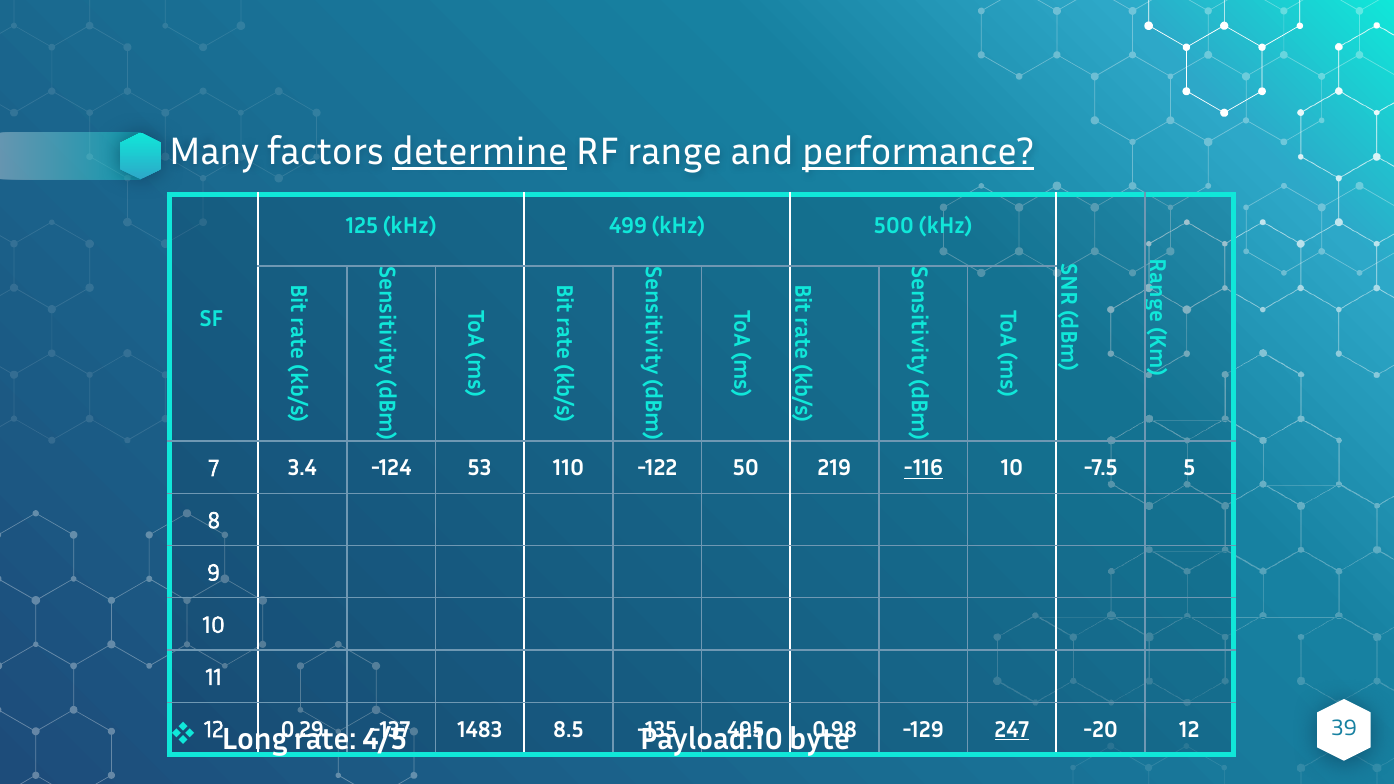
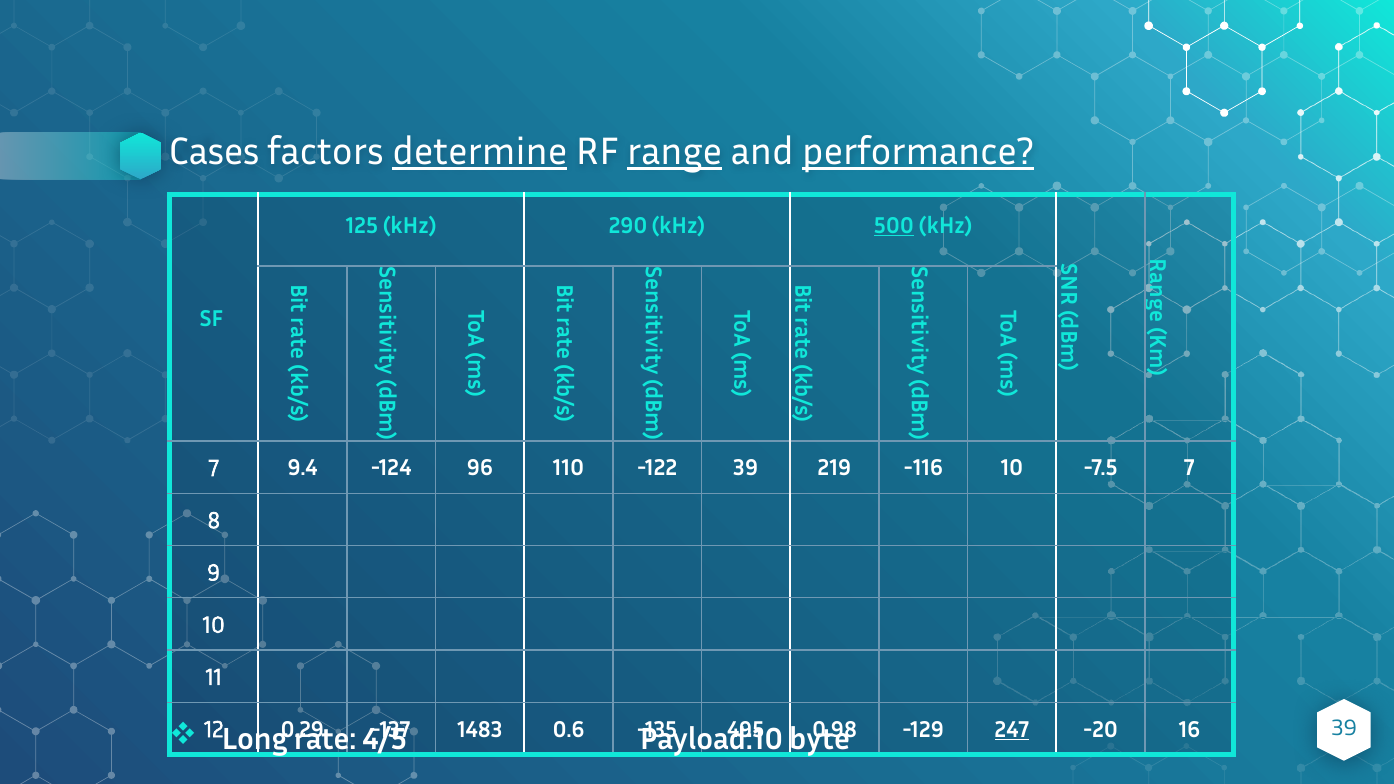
Many: Many -> Cases
range underline: none -> present
499: 499 -> 290
500 underline: none -> present
3.4: 3.4 -> 9.4
53: 53 -> 96
-122 50: 50 -> 39
-116 underline: present -> none
-7.5 5: 5 -> 7
8.5: 8.5 -> 0.6
-20 12: 12 -> 16
